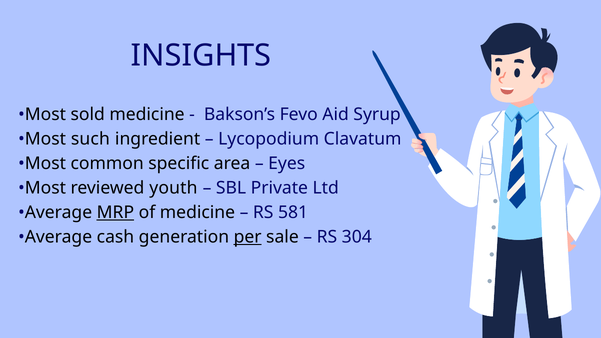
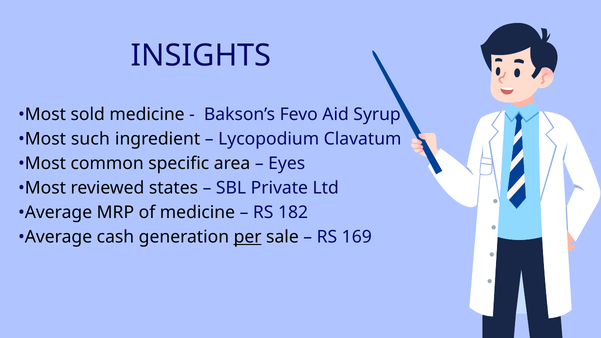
youth: youth -> states
MRP underline: present -> none
581: 581 -> 182
304: 304 -> 169
